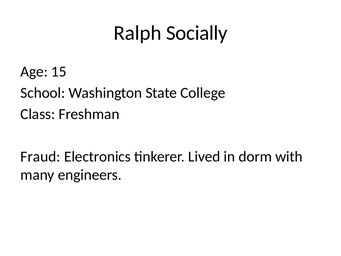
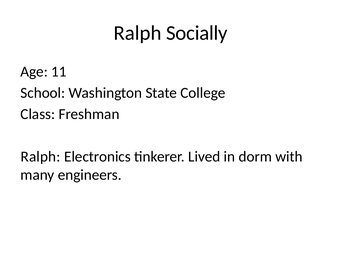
15: 15 -> 11
Fraud at (40, 156): Fraud -> Ralph
